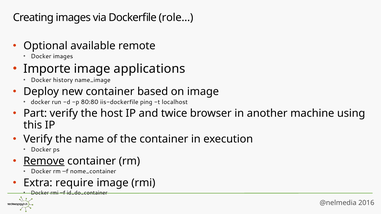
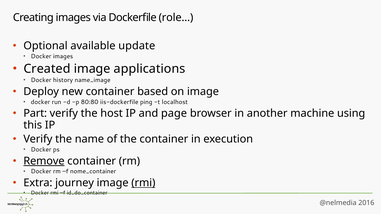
remote: remote -> update
Importe: Importe -> Created
twice: twice -> page
require: require -> journey
rmi at (143, 183) underline: none -> present
